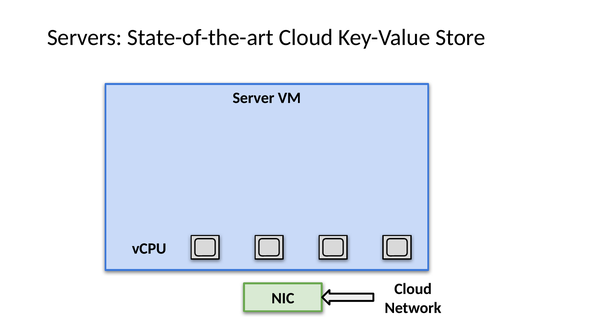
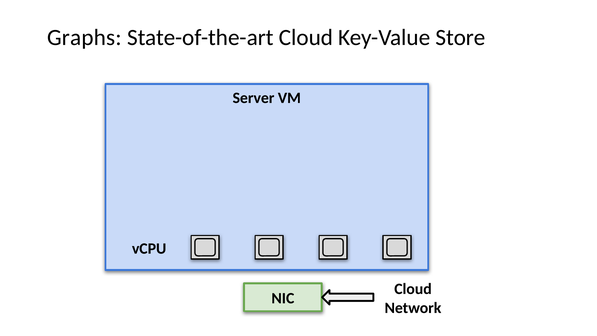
Servers: Servers -> Graphs
